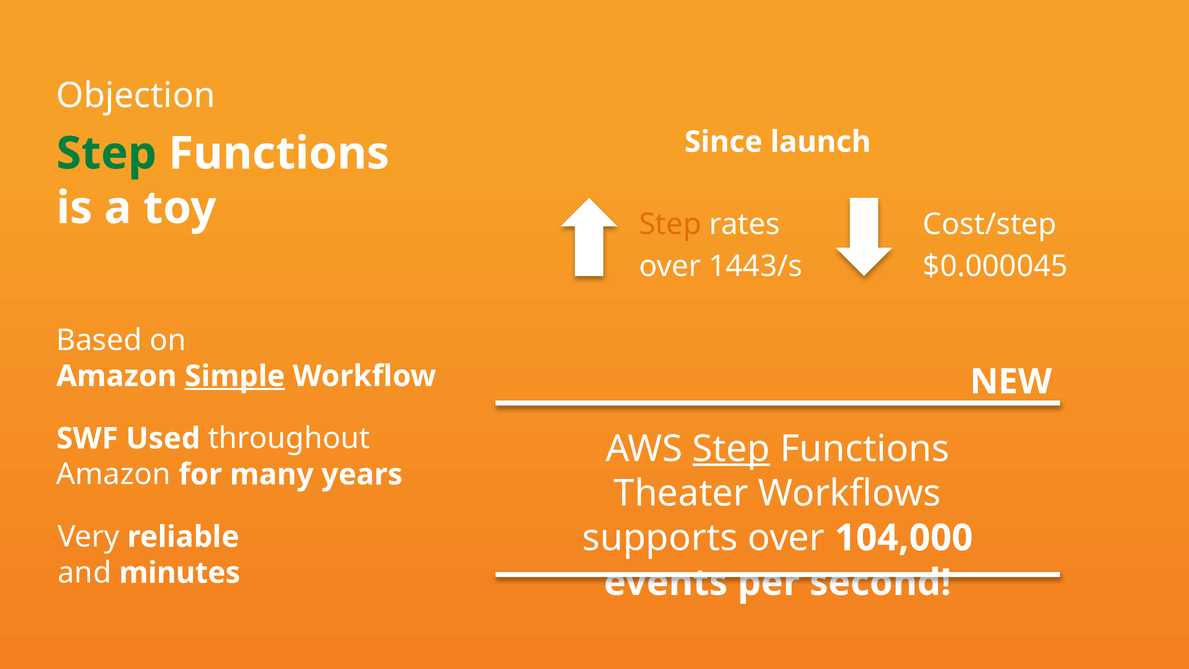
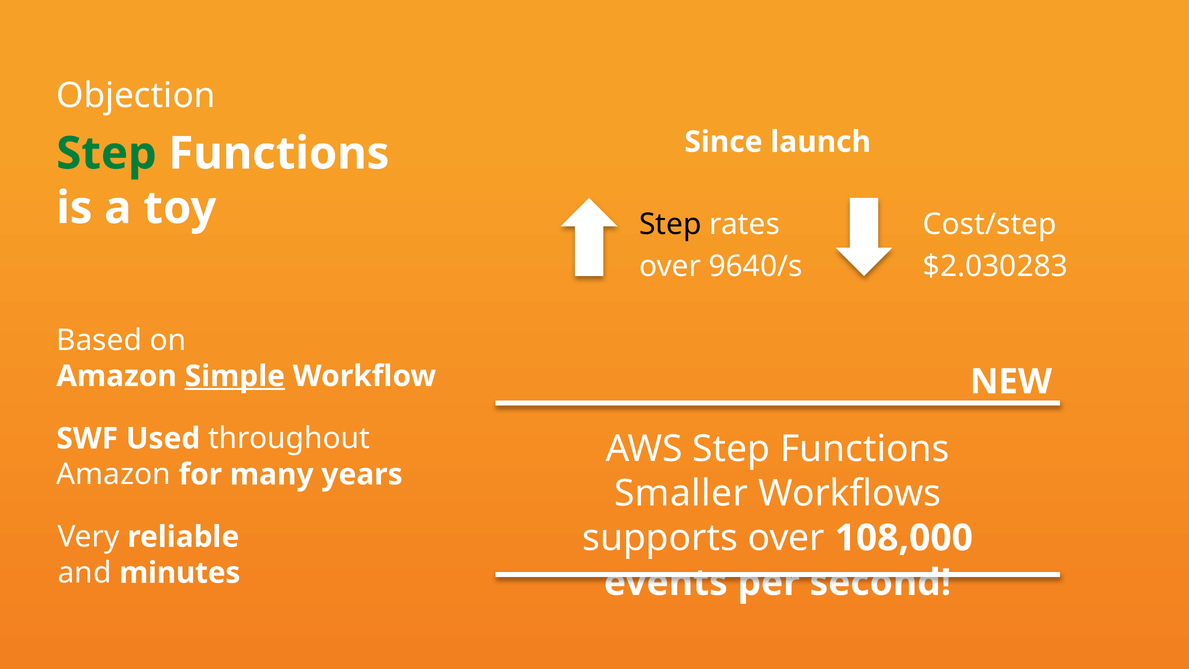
Step at (670, 224) colour: orange -> black
1443/s: 1443/s -> 9640/s
$0.000045: $0.000045 -> $2.030283
Step at (731, 449) underline: present -> none
Theater: Theater -> Smaller
104,000: 104,000 -> 108,000
